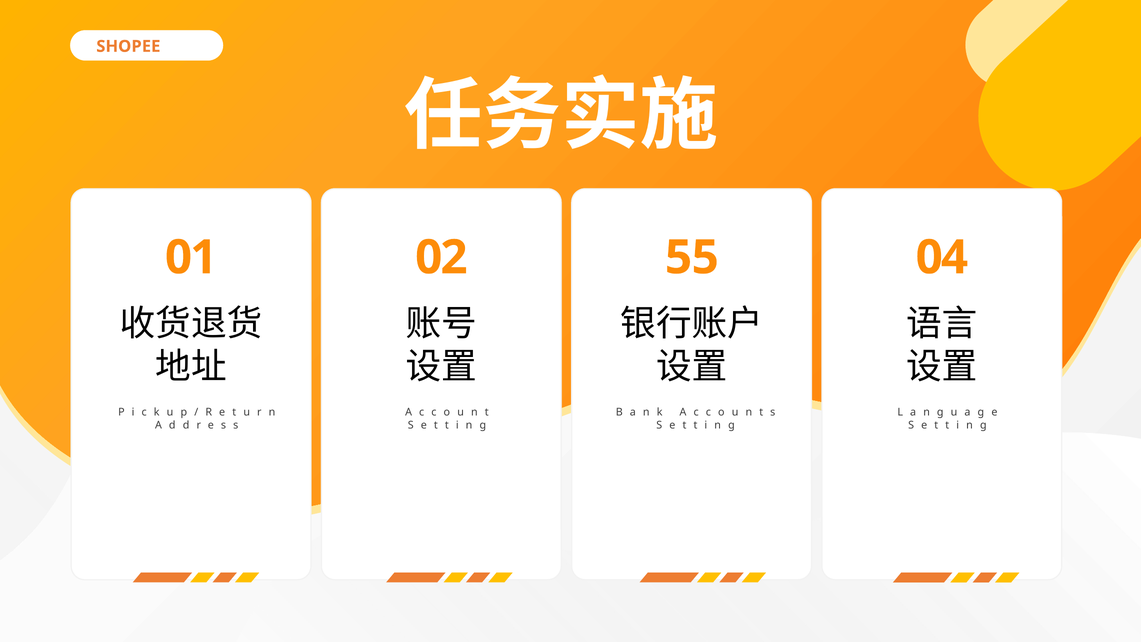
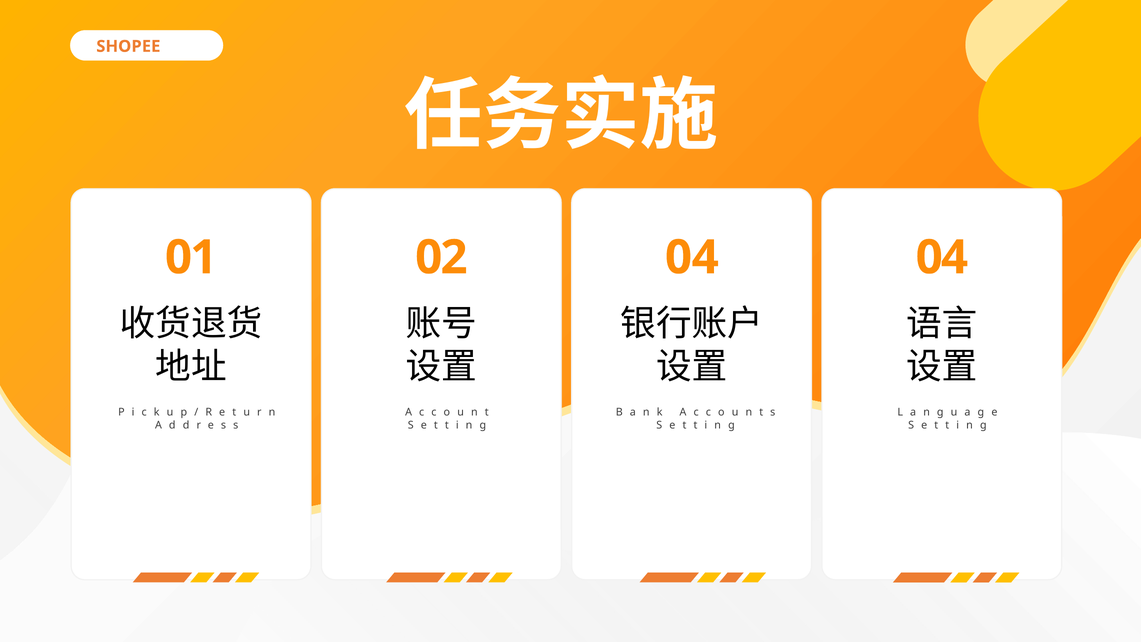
02 55: 55 -> 04
